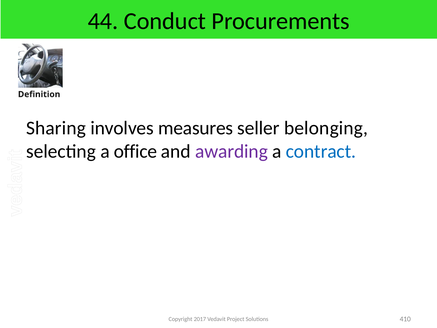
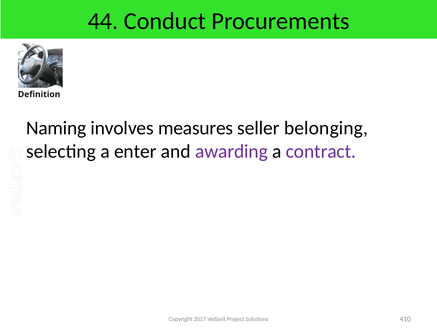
Sharing: Sharing -> Naming
office: office -> enter
contract colour: blue -> purple
